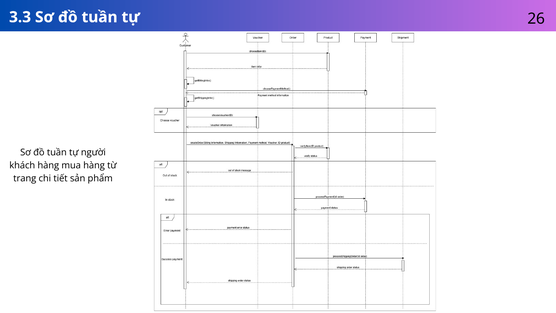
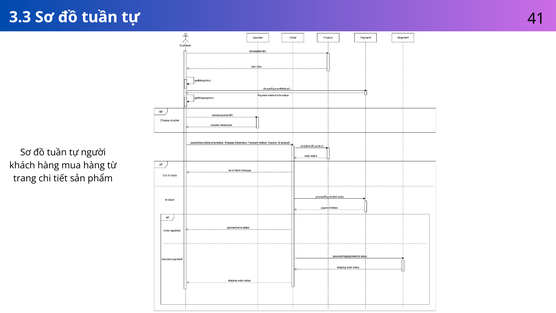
26: 26 -> 41
